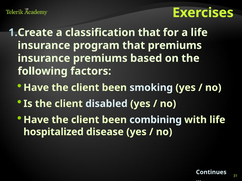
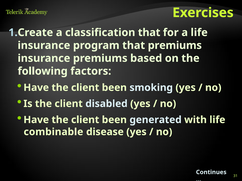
combining: combining -> generated
hospitalized: hospitalized -> combinable
